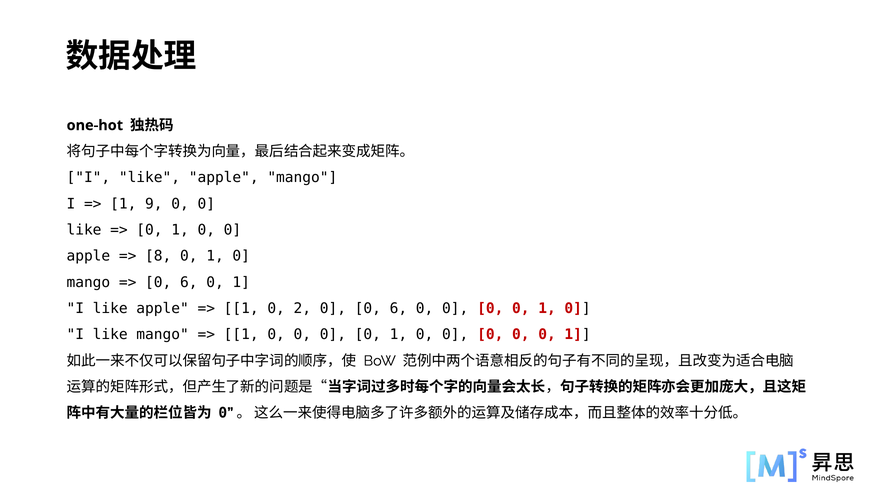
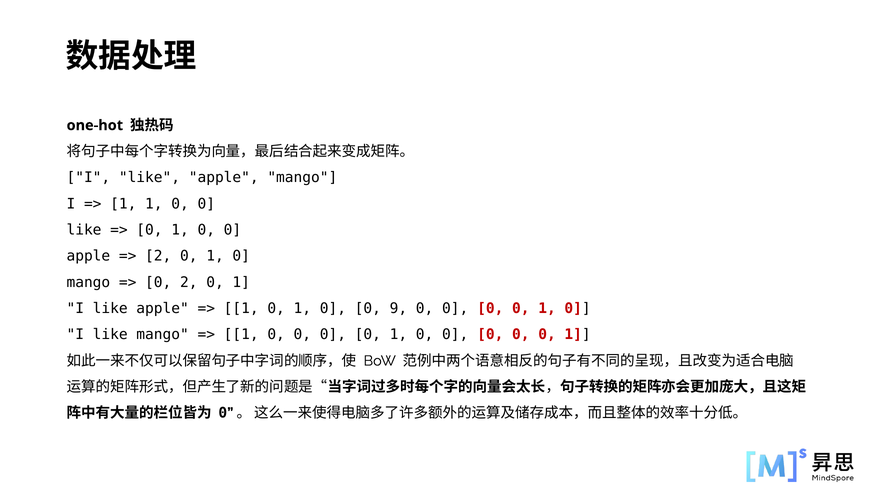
1 9: 9 -> 1
8 at (158, 256): 8 -> 2
6 at (189, 282): 6 -> 2
1 0 2: 2 -> 1
0 0 6: 6 -> 9
